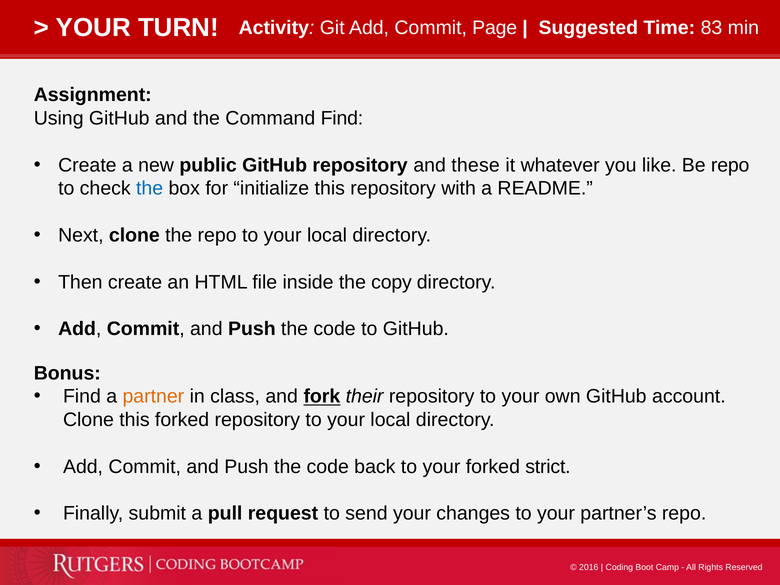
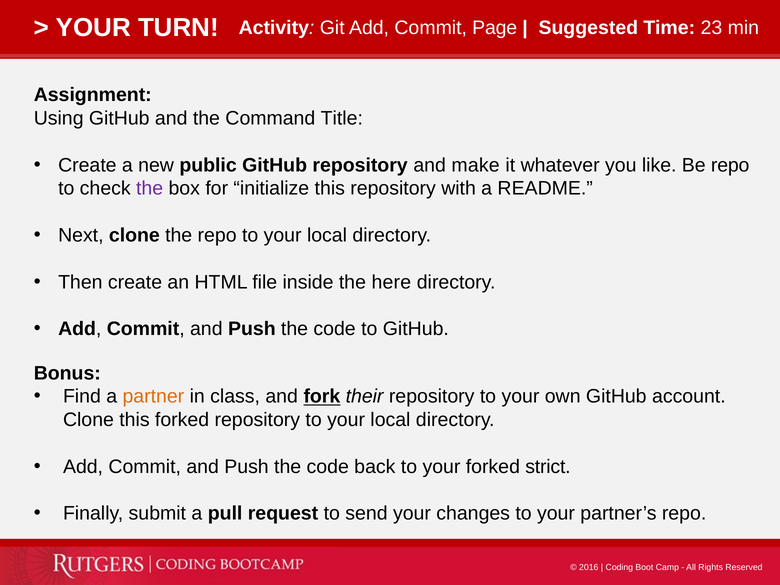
83: 83 -> 23
Command Find: Find -> Title
these: these -> make
the at (150, 189) colour: blue -> purple
copy: copy -> here
